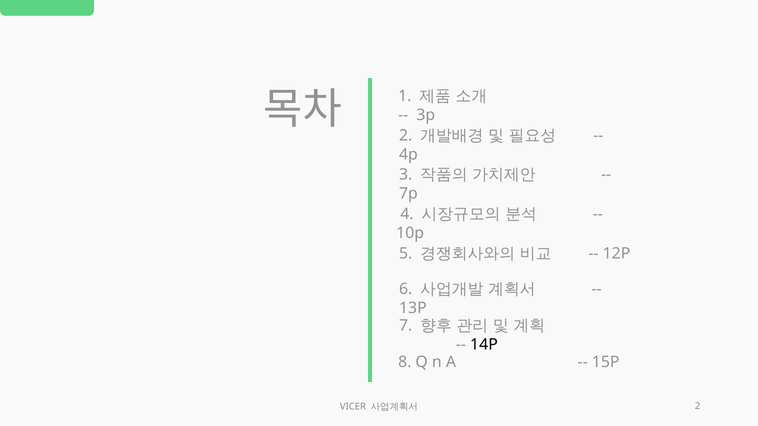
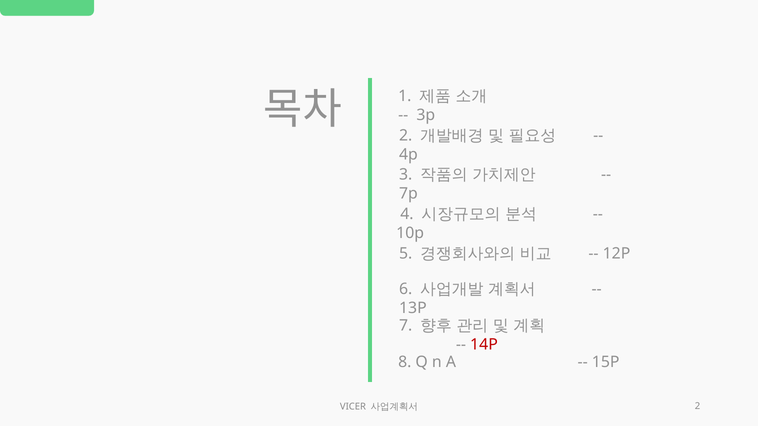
14P colour: black -> red
